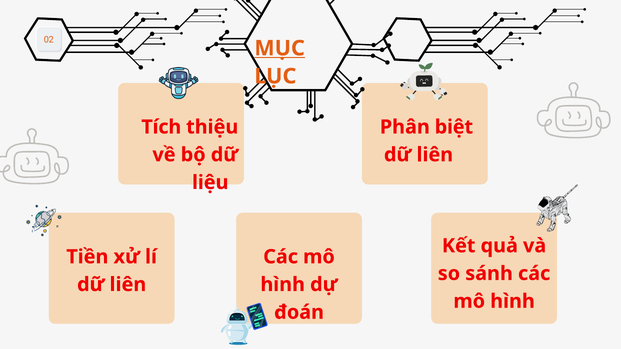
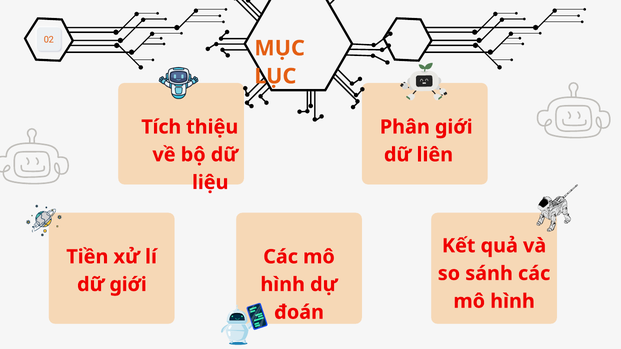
MỤC underline: present -> none
Phân biệt: biệt -> giới
liên at (128, 285): liên -> giới
